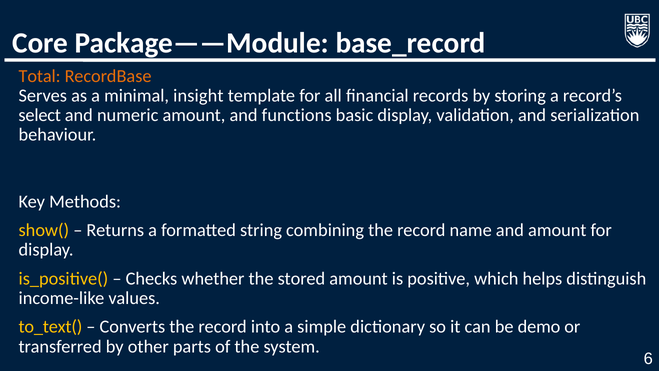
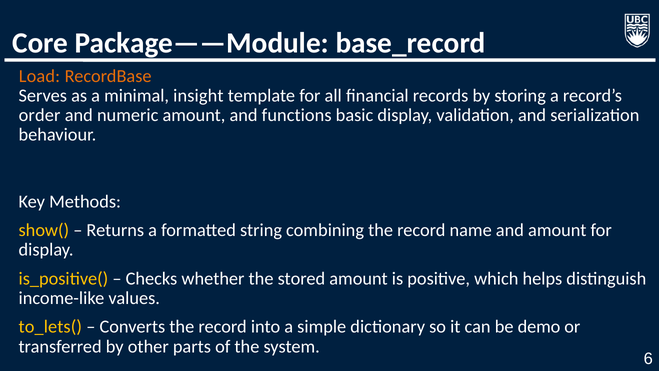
Total: Total -> Load
select: select -> order
to_text(: to_text( -> to_lets(
